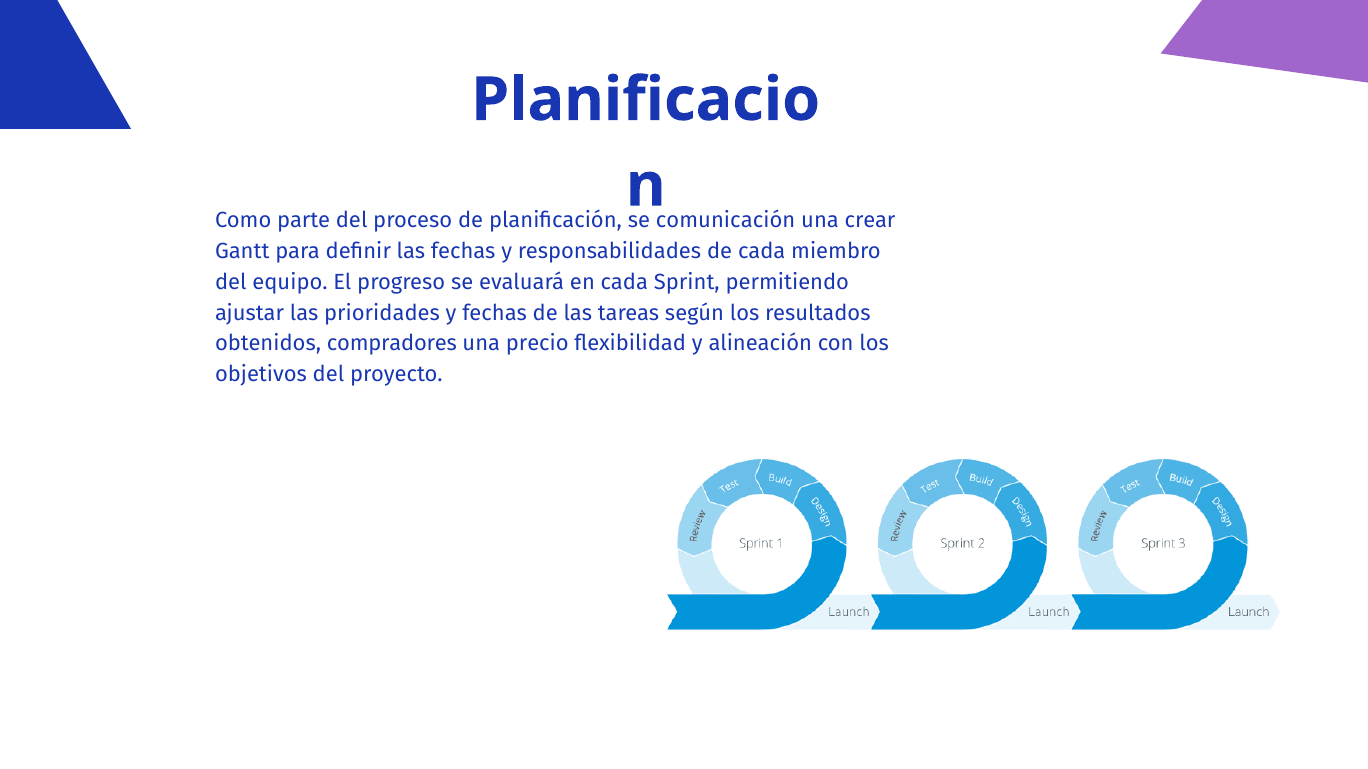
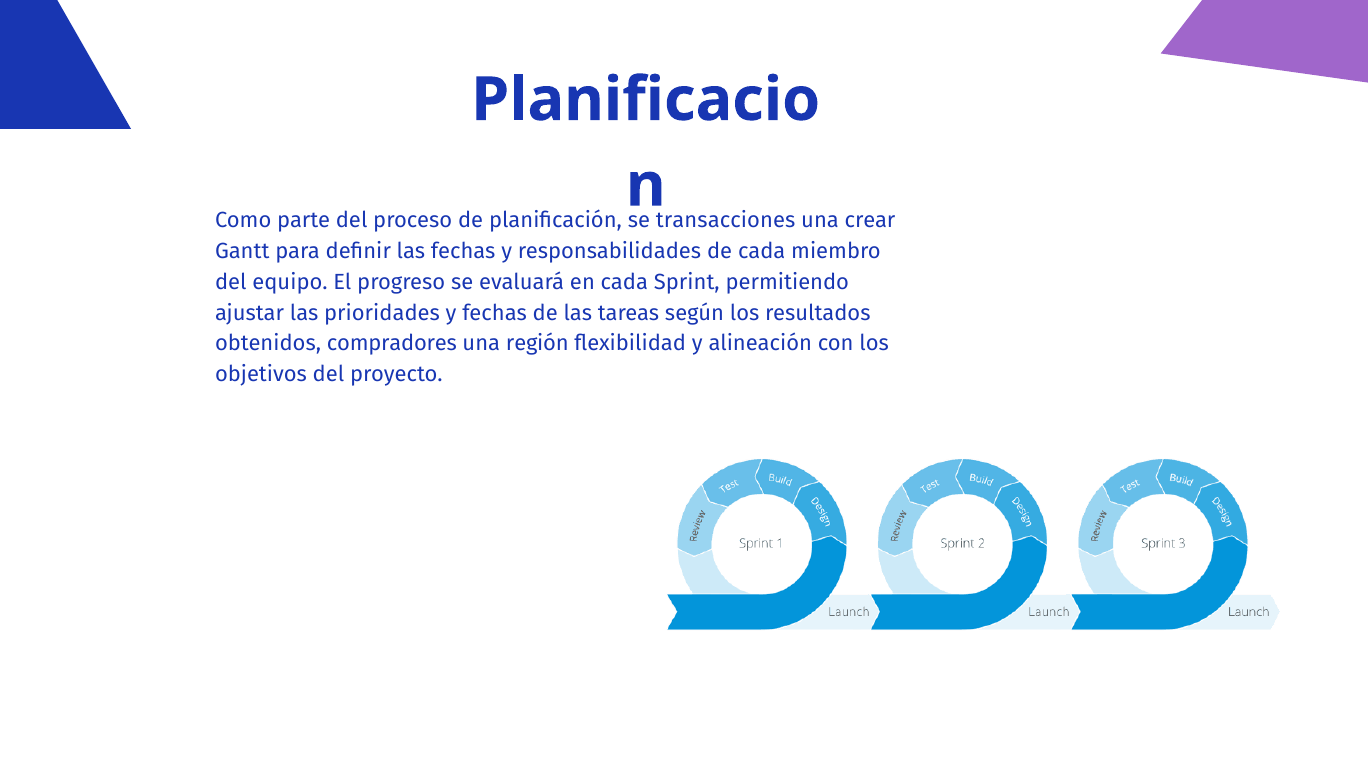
comunicación: comunicación -> transacciones
precio: precio -> región
